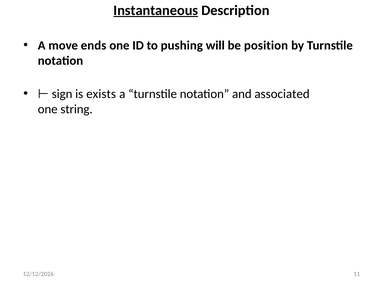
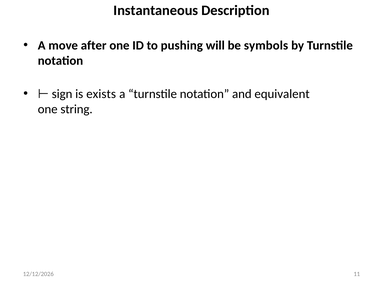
Instantaneous underline: present -> none
ends: ends -> after
position: position -> symbols
associated: associated -> equivalent
